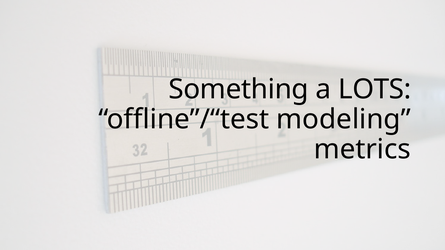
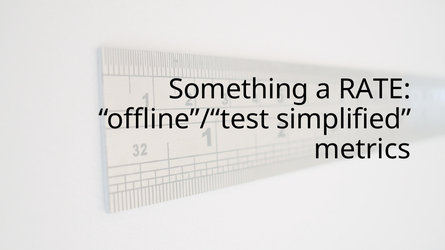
LOTS: LOTS -> RATE
modeling: modeling -> simplified
